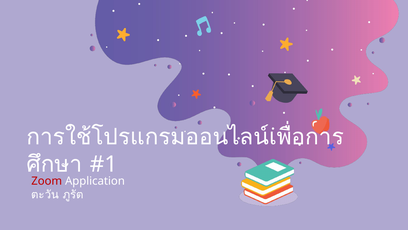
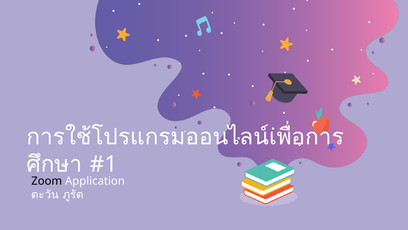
Zoom colour: red -> black
